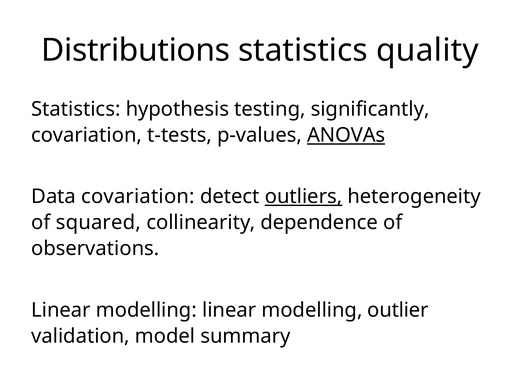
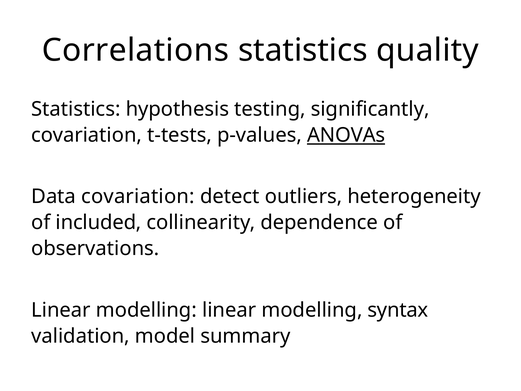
Distributions: Distributions -> Correlations
outliers underline: present -> none
squared: squared -> included
outlier: outlier -> syntax
